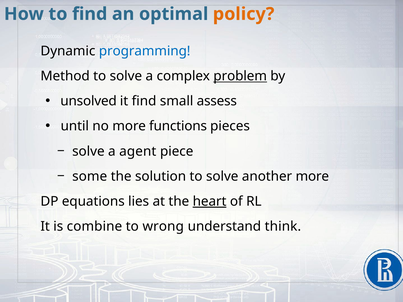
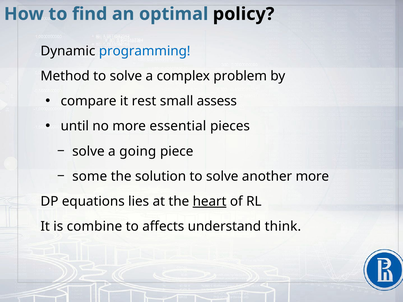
policy colour: orange -> black
problem underline: present -> none
unsolved: unsolved -> compare
it find: find -> rest
functions: functions -> essential
agent: agent -> going
wrong: wrong -> affects
